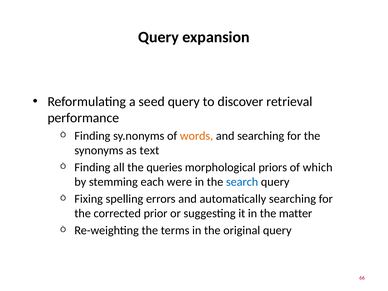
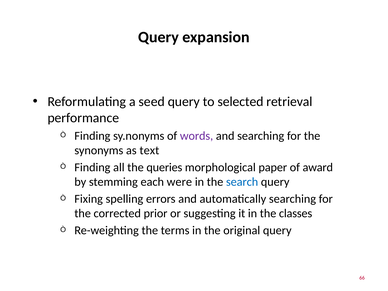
discover: discover -> selected
words colour: orange -> purple
priors: priors -> paper
which: which -> award
matter: matter -> classes
